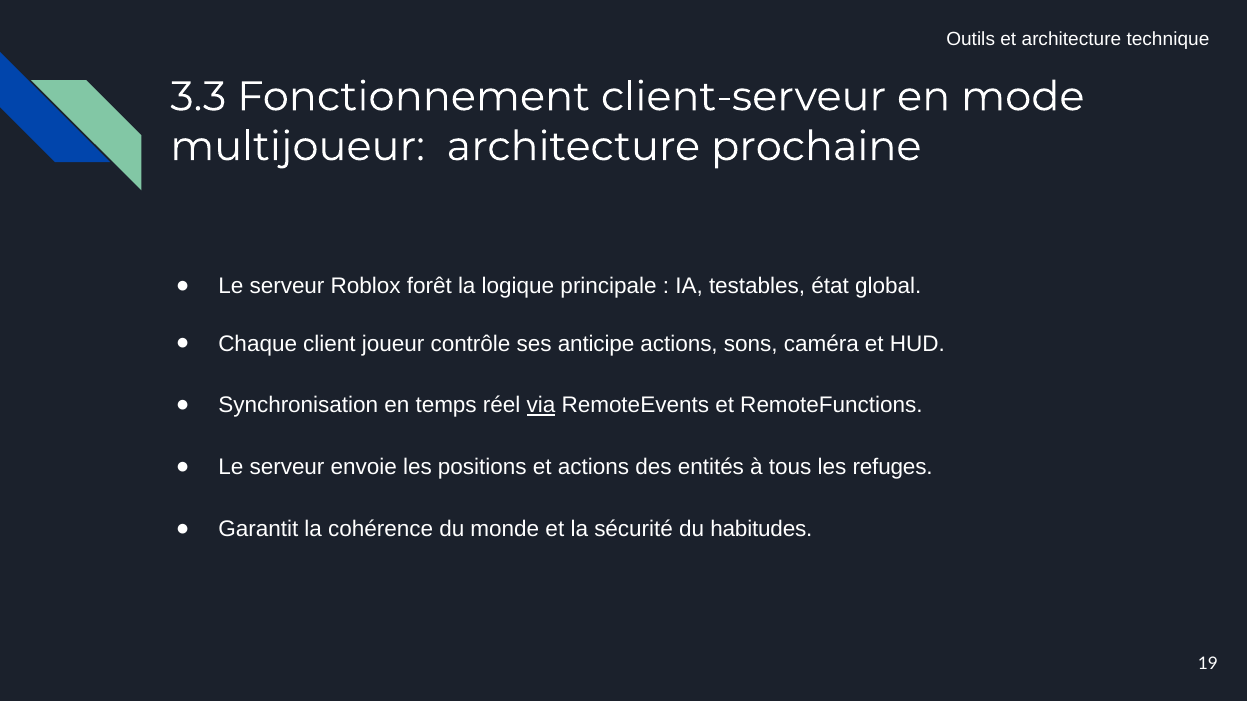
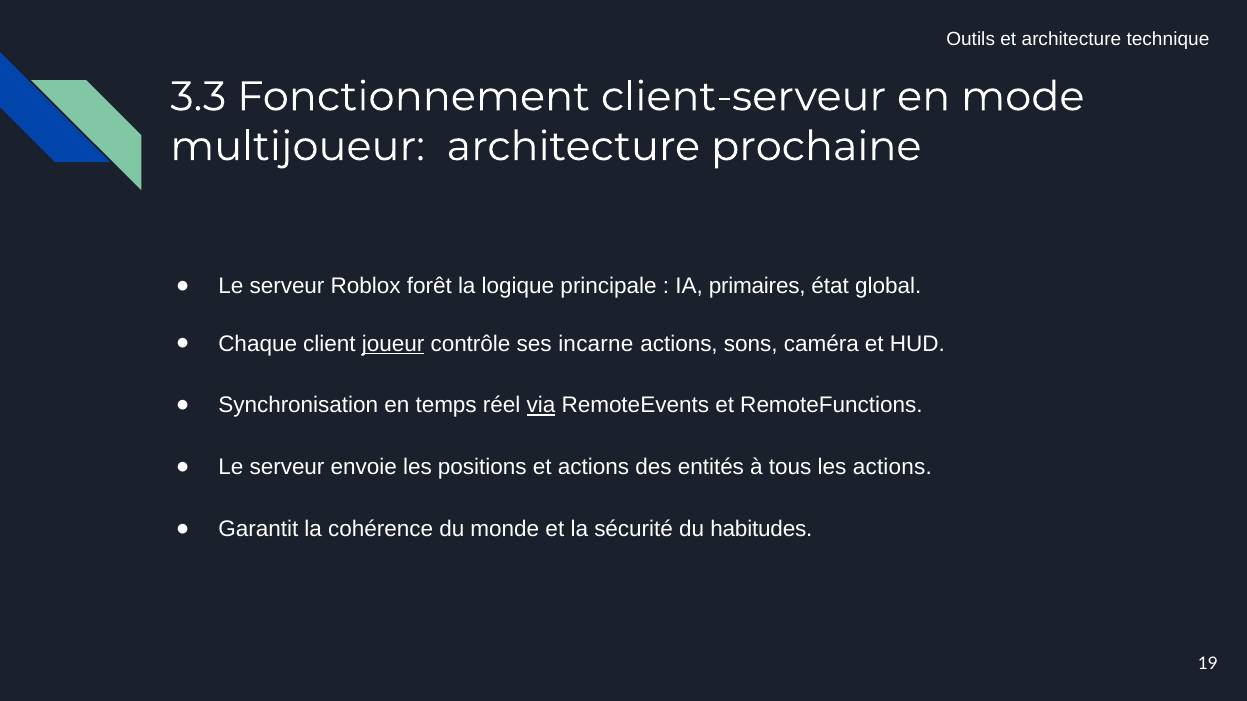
testables: testables -> primaires
joueur underline: none -> present
anticipe: anticipe -> incarne
les refuges: refuges -> actions
